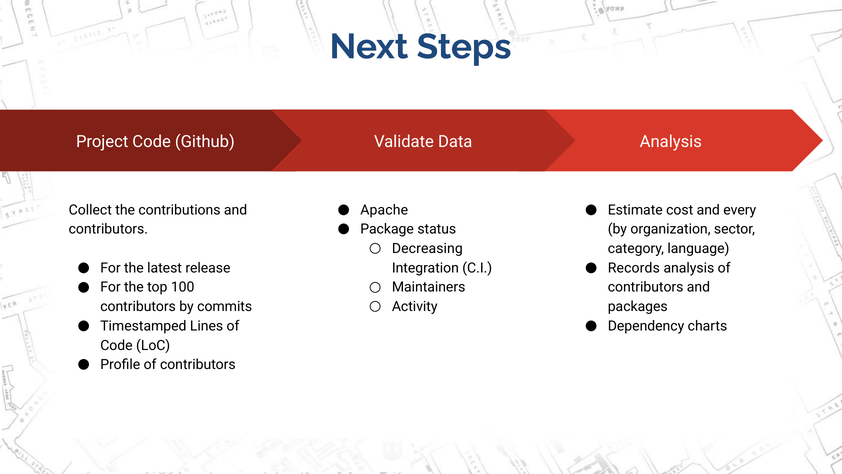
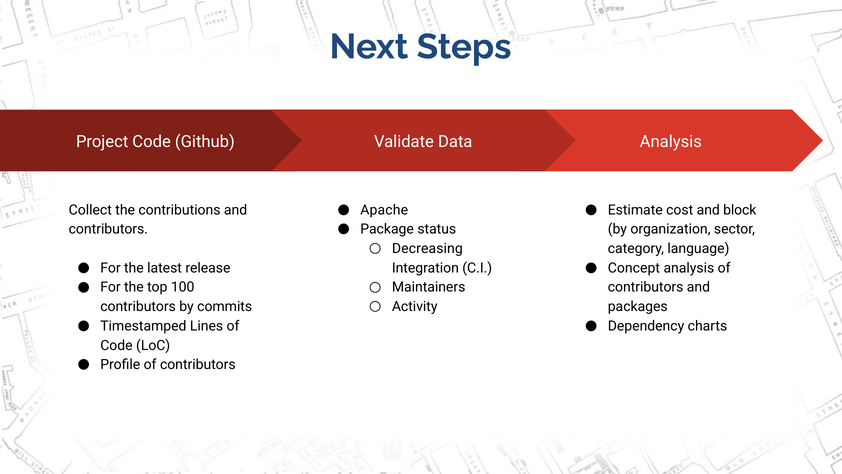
every: every -> block
Records: Records -> Concept
